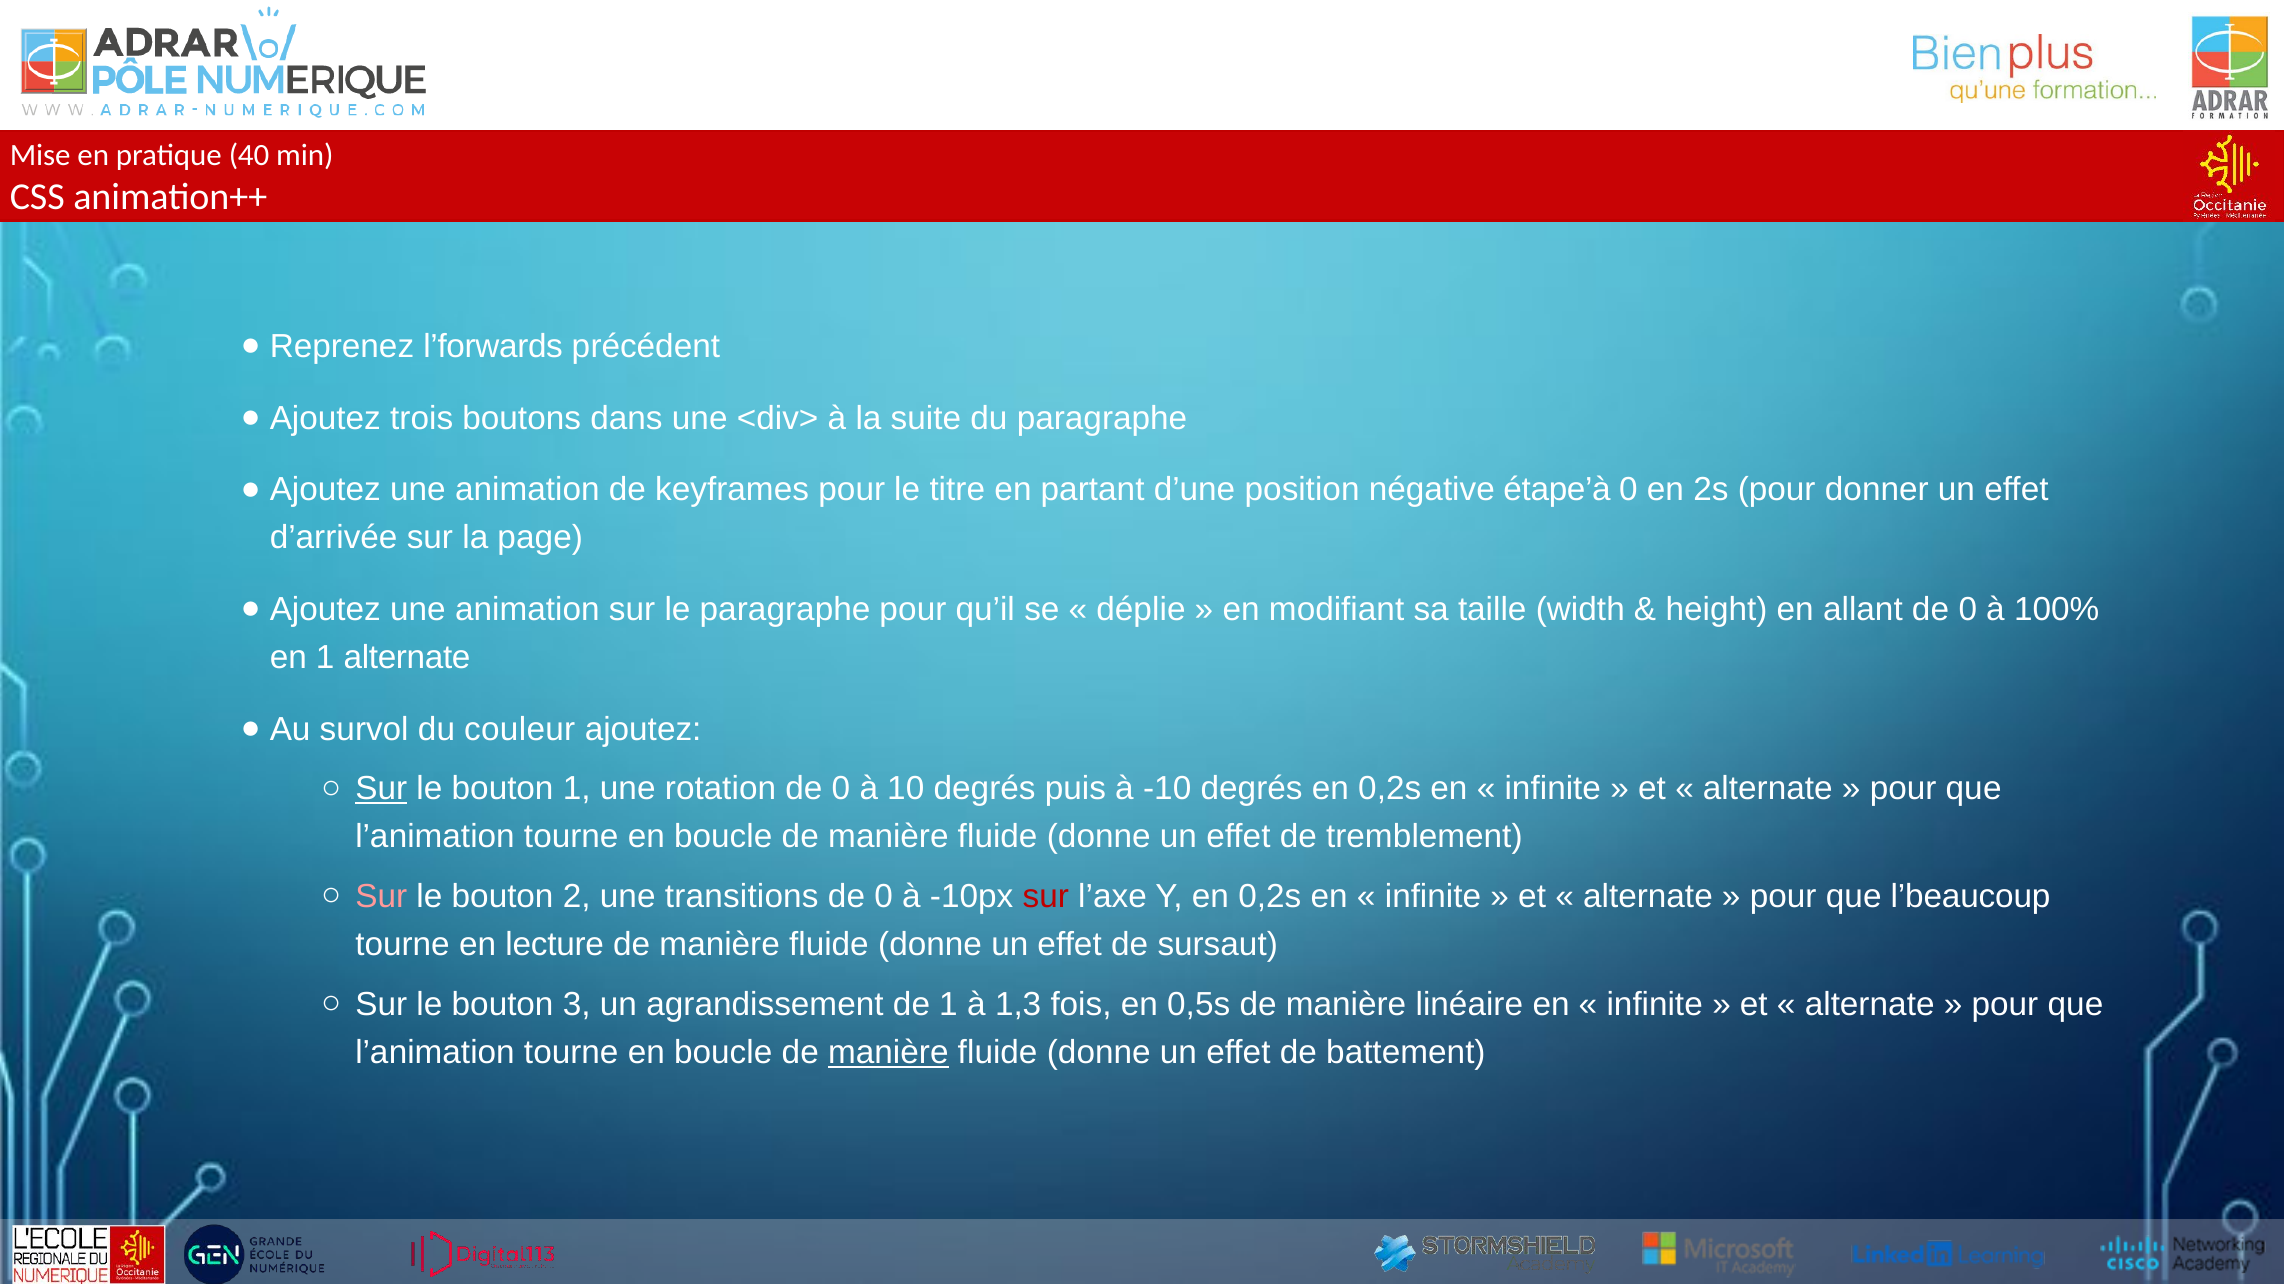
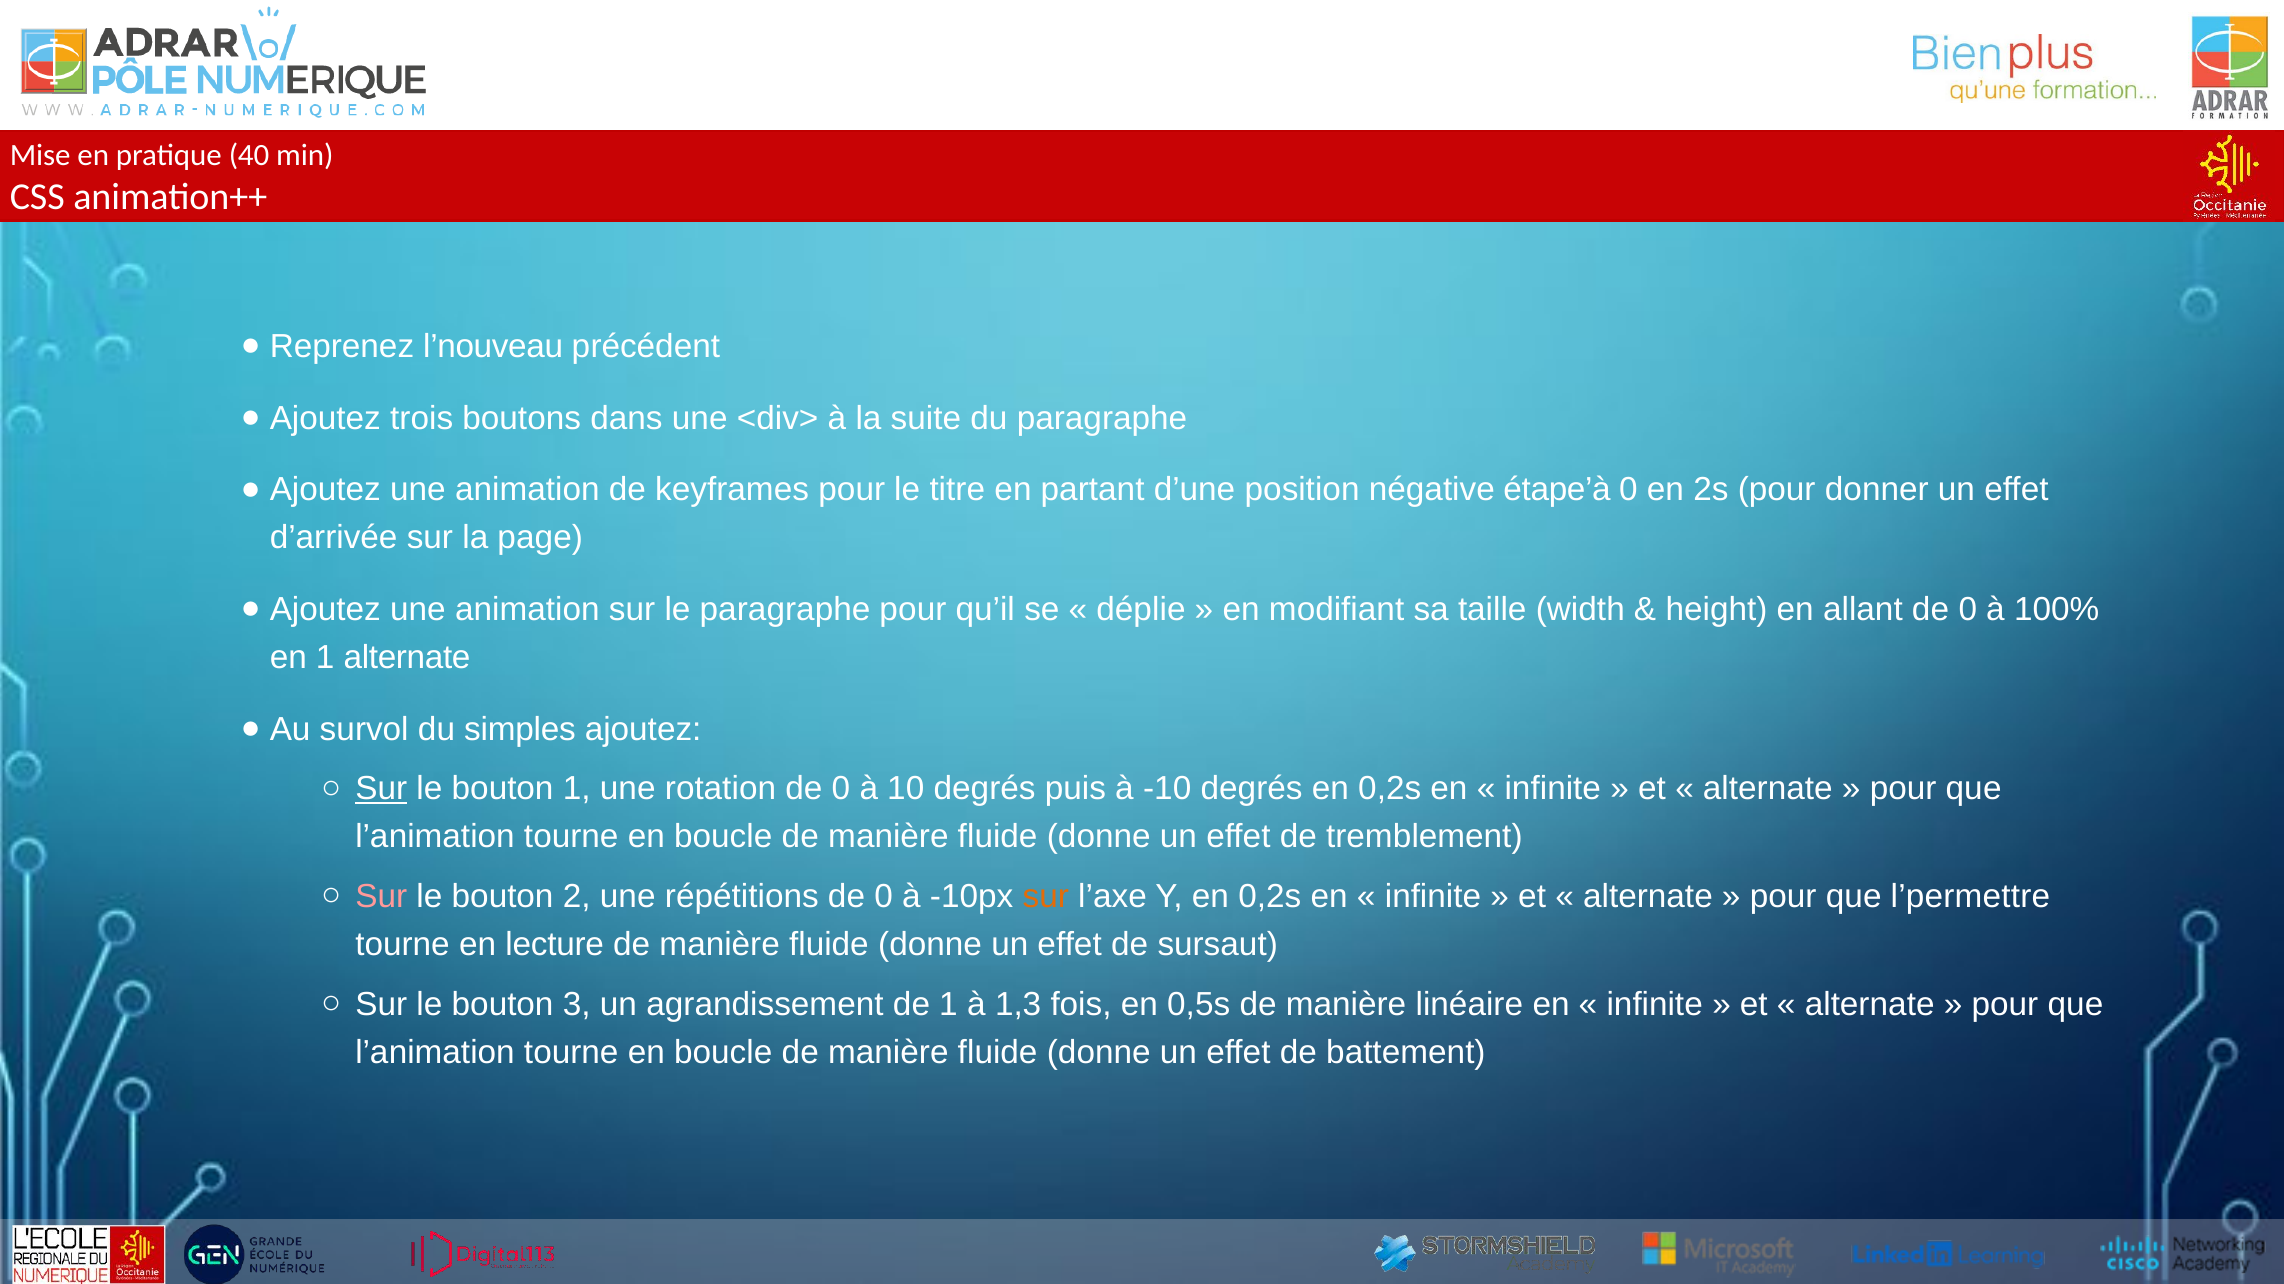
l’forwards: l’forwards -> l’nouveau
couleur: couleur -> simples
transitions: transitions -> répétitions
sur at (1046, 897) colour: red -> orange
l’beaucoup: l’beaucoup -> l’permettre
manière at (888, 1053) underline: present -> none
